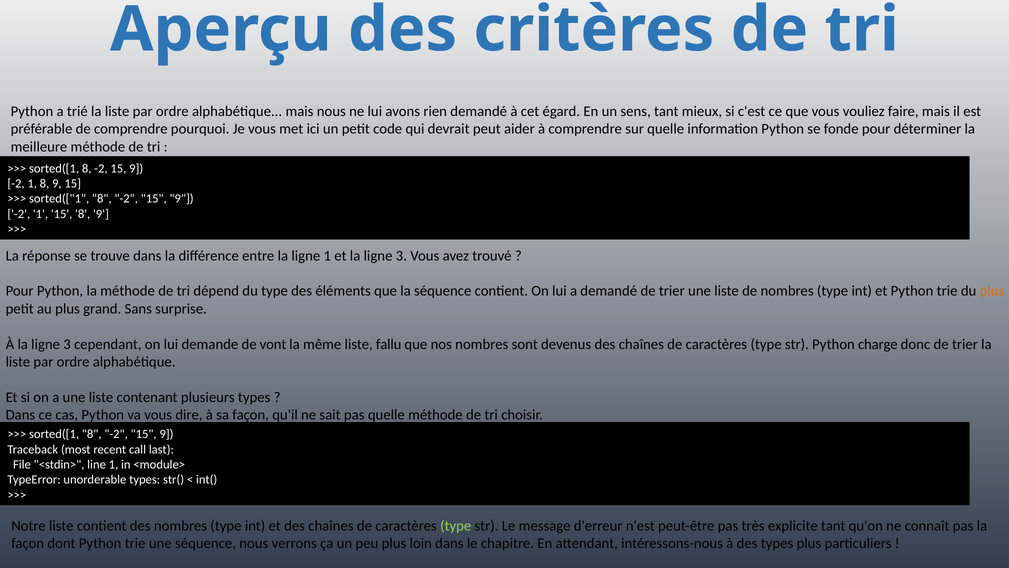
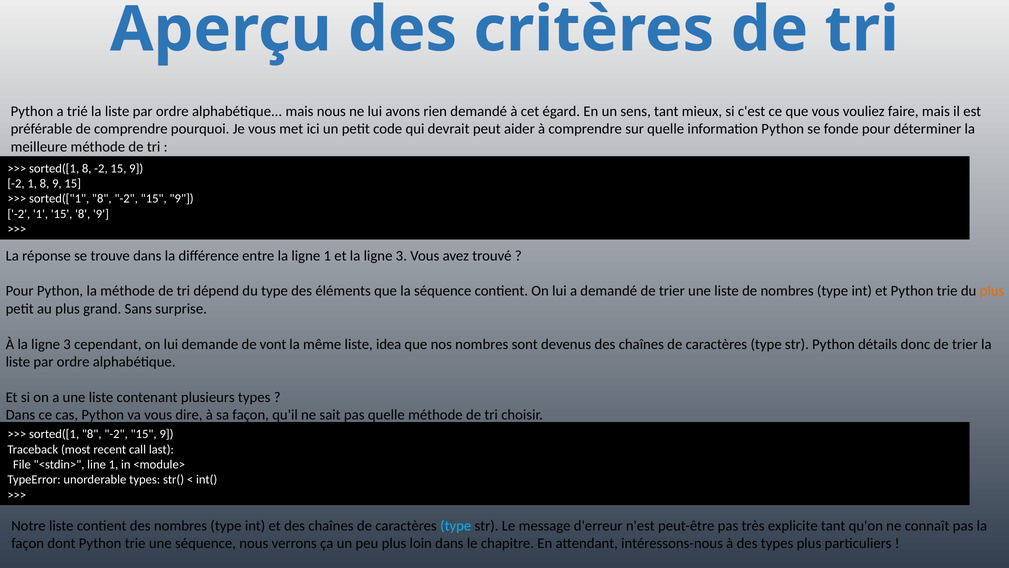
fallu: fallu -> idea
charge: charge -> détails
type at (456, 525) colour: light green -> light blue
